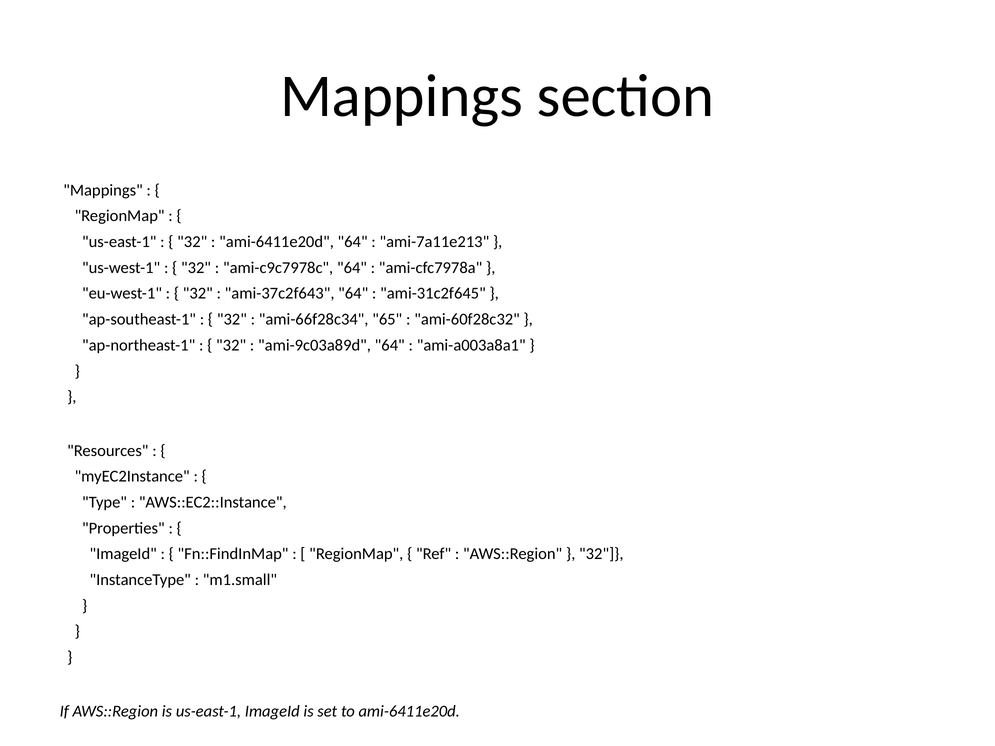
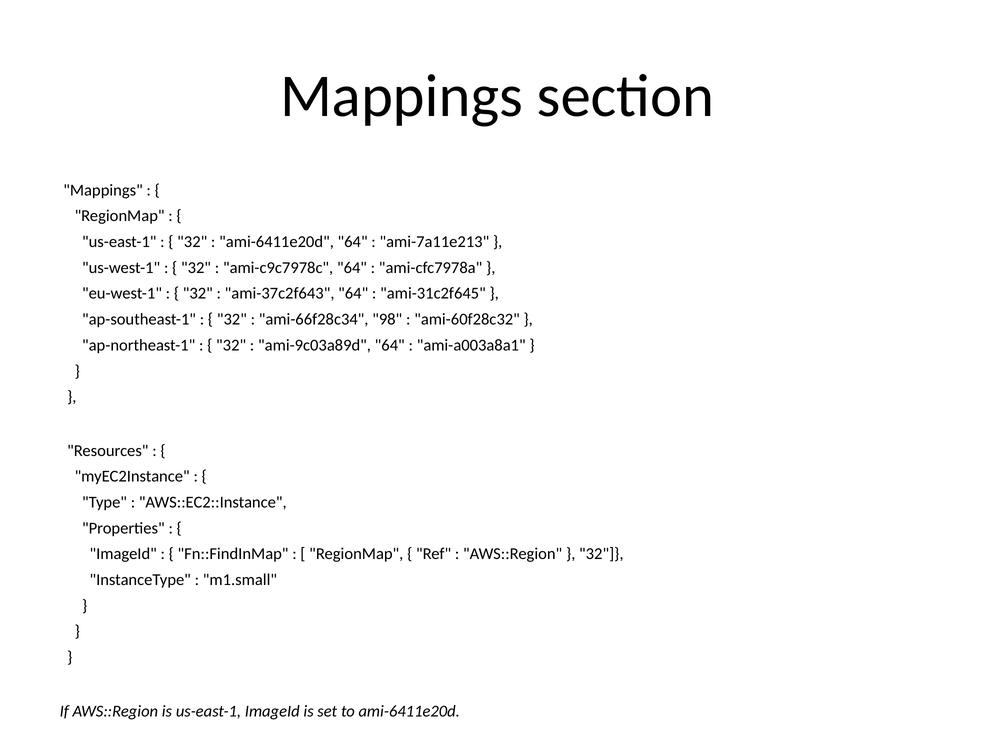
65: 65 -> 98
